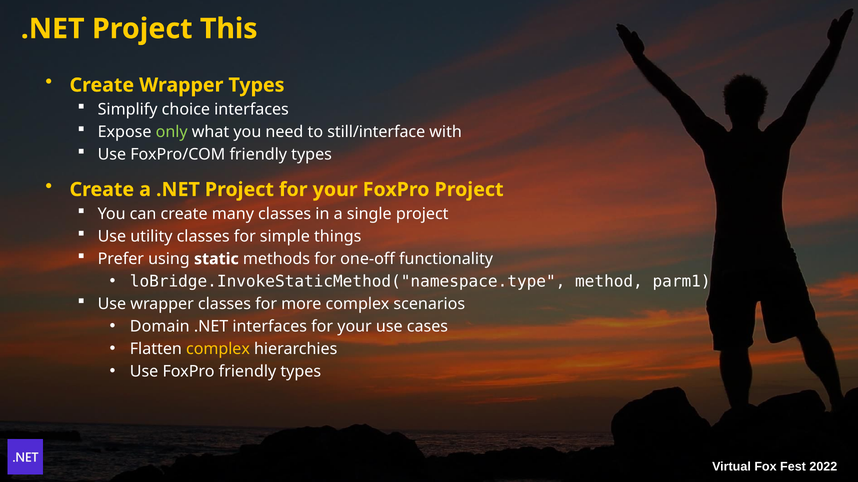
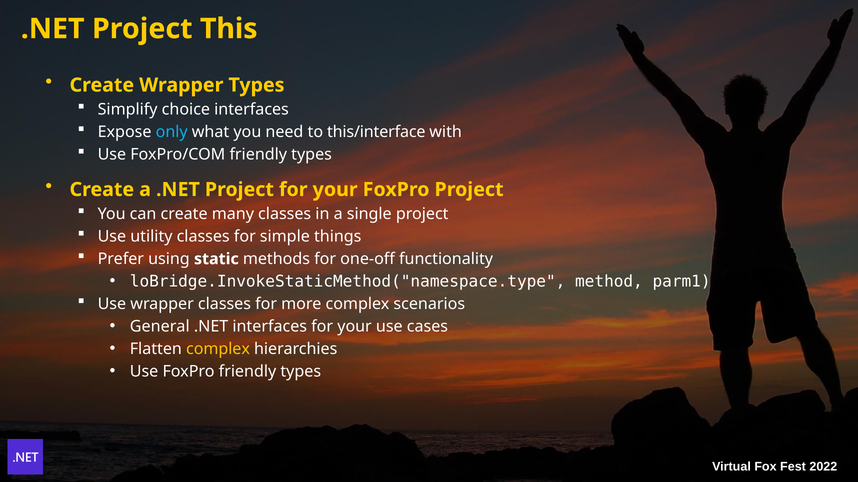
only colour: light green -> light blue
still/interface: still/interface -> this/interface
Domain: Domain -> General
